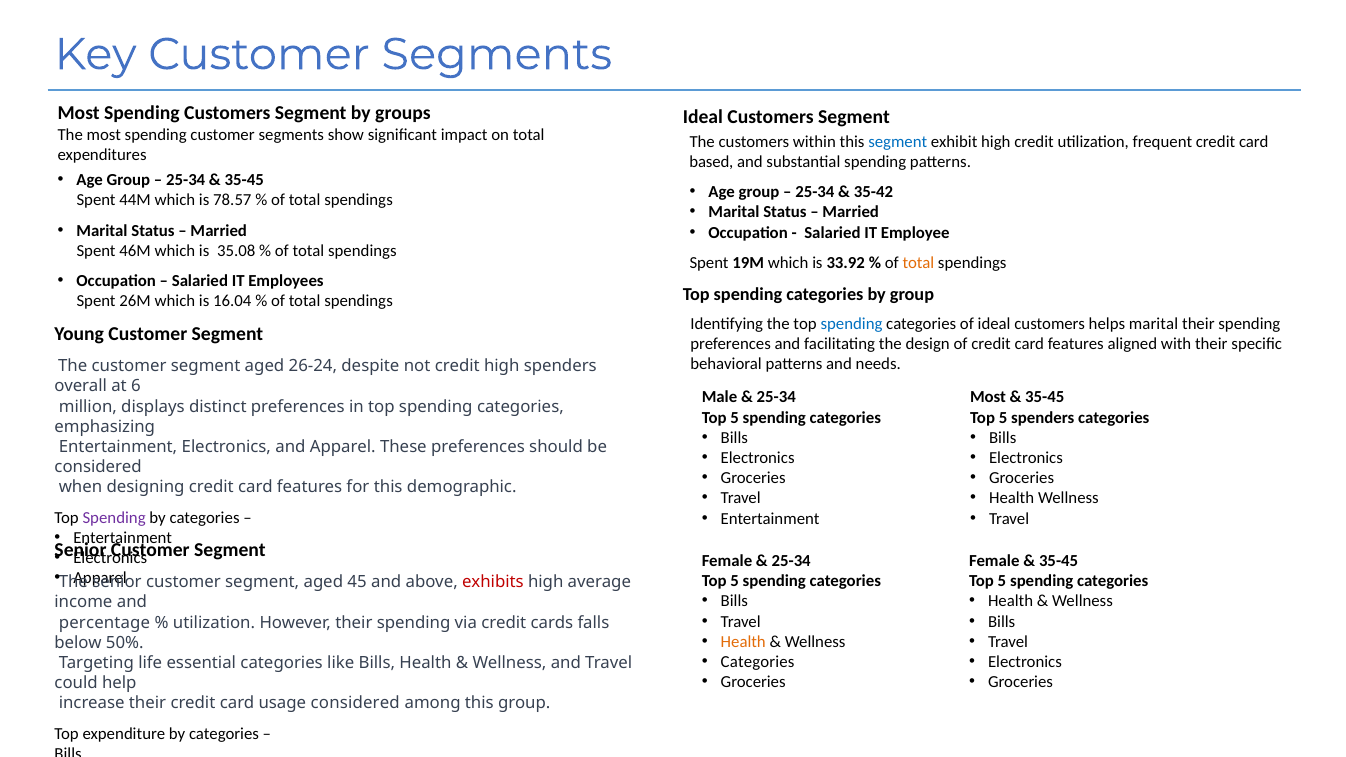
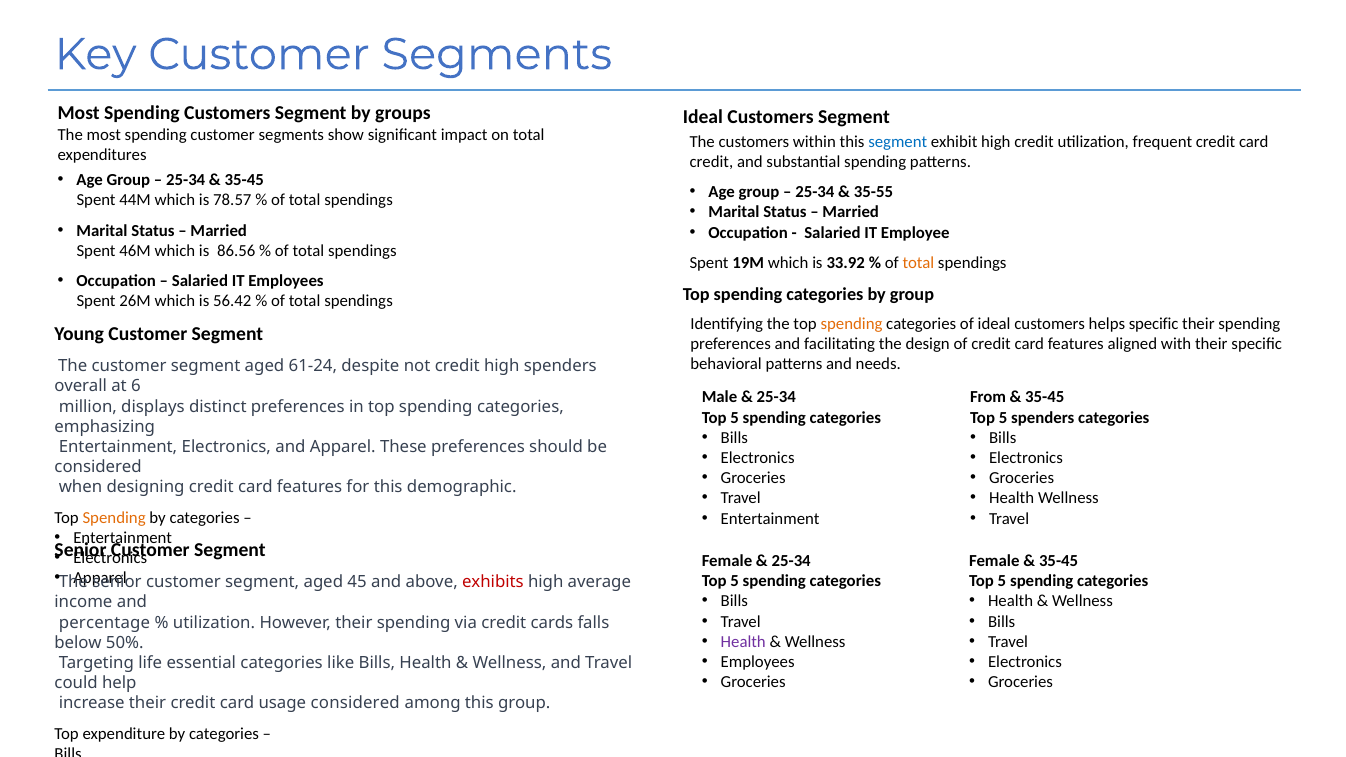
based at (711, 162): based -> credit
35-42: 35-42 -> 35-55
35.08: 35.08 -> 86.56
16.04: 16.04 -> 56.42
spending at (852, 324) colour: blue -> orange
helps marital: marital -> specific
26-24: 26-24 -> 61-24
Most at (988, 397): Most -> From
Spending at (114, 518) colour: purple -> orange
Health at (743, 642) colour: orange -> purple
Categories at (758, 662): Categories -> Employees
